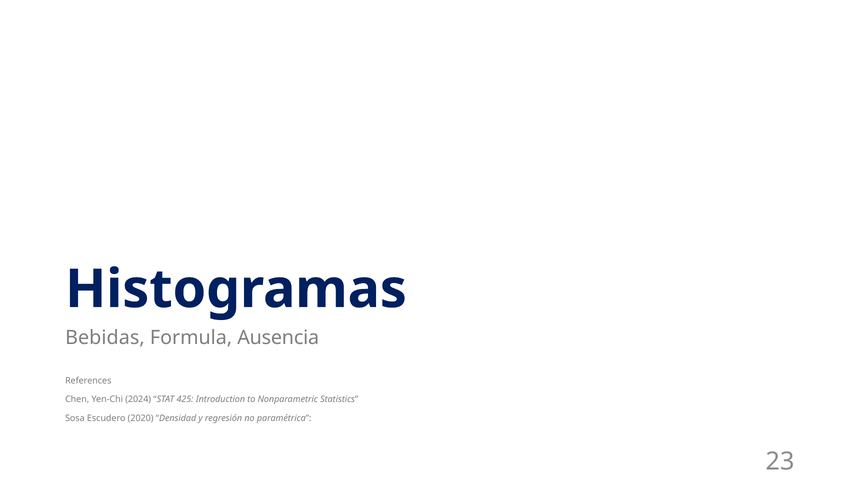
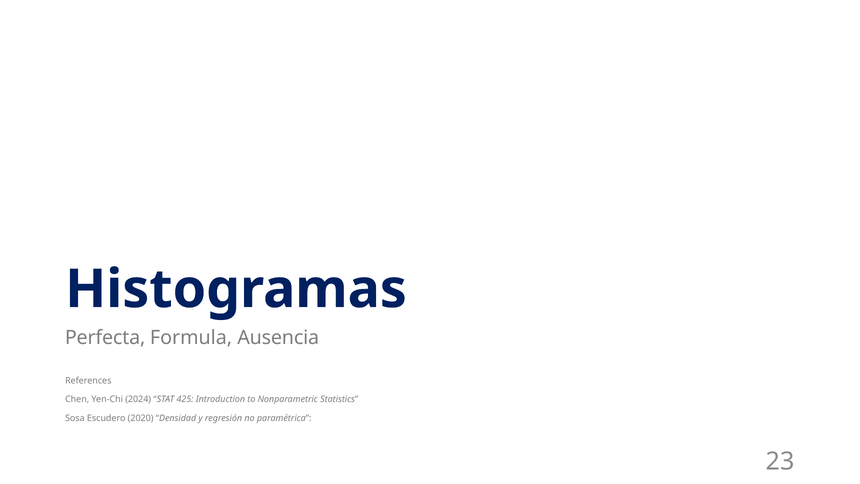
Bebidas: Bebidas -> Perfecta
